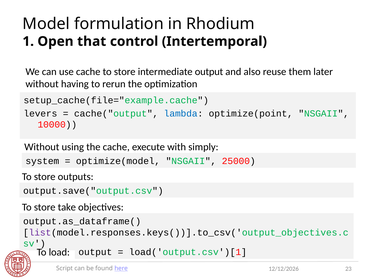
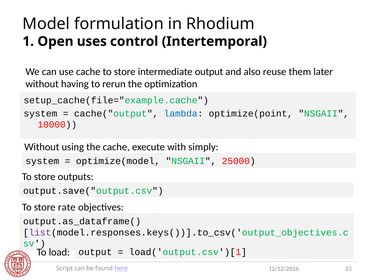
that: that -> uses
levers at (40, 114): levers -> system
take: take -> rate
